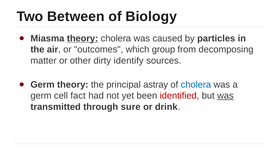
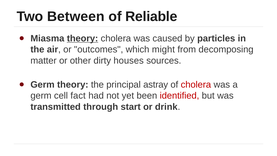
Biology: Biology -> Reliable
group: group -> might
identify: identify -> houses
cholera at (196, 85) colour: blue -> red
was at (225, 96) underline: present -> none
sure: sure -> start
